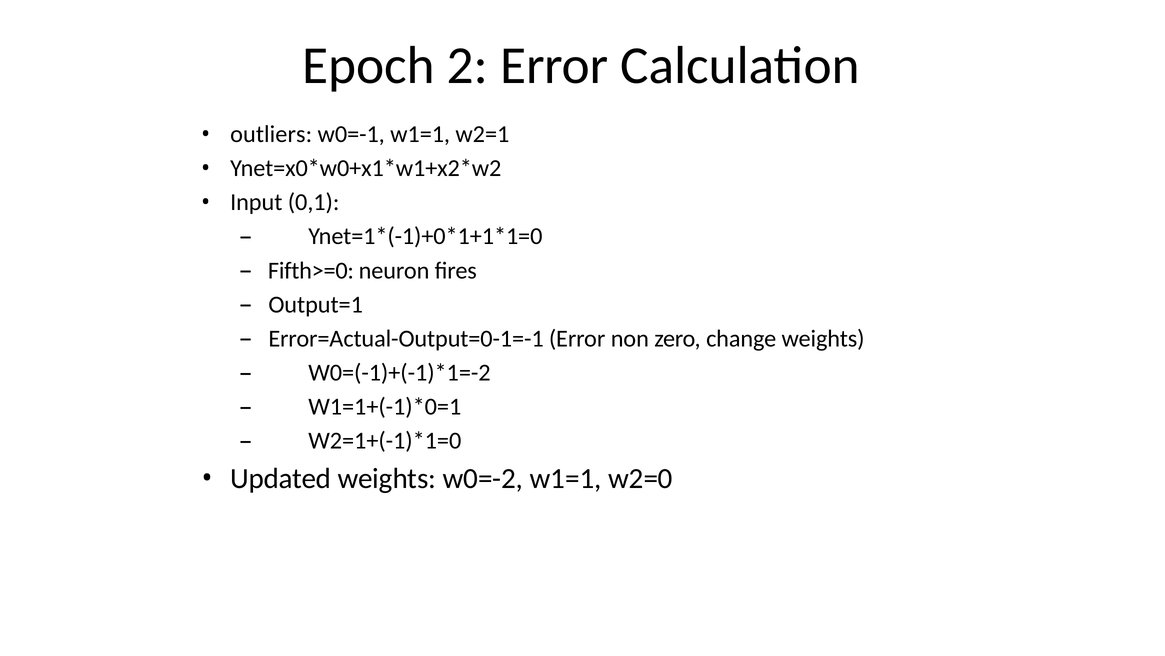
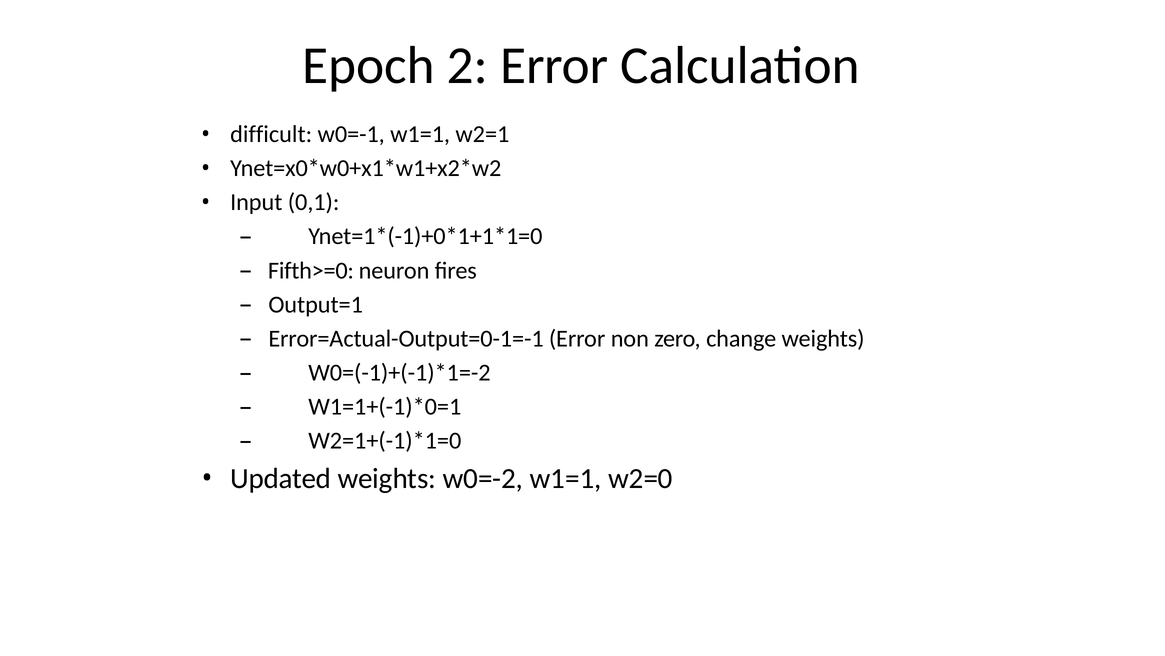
outliers: outliers -> difficult
